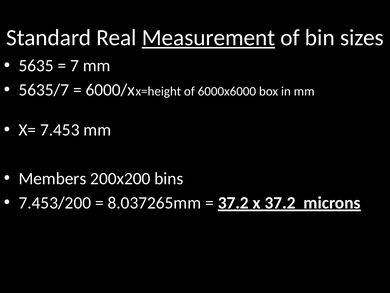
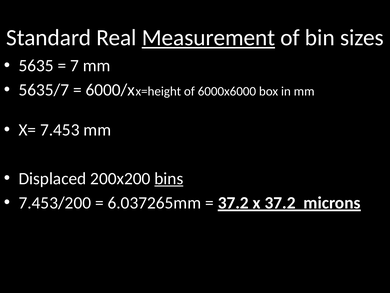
Members: Members -> Displaced
bins underline: none -> present
8.037265mm: 8.037265mm -> 6.037265mm
